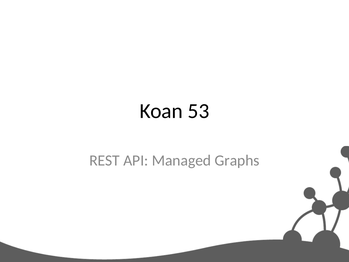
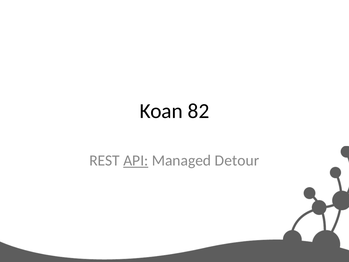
53: 53 -> 82
API underline: none -> present
Graphs: Graphs -> Detour
